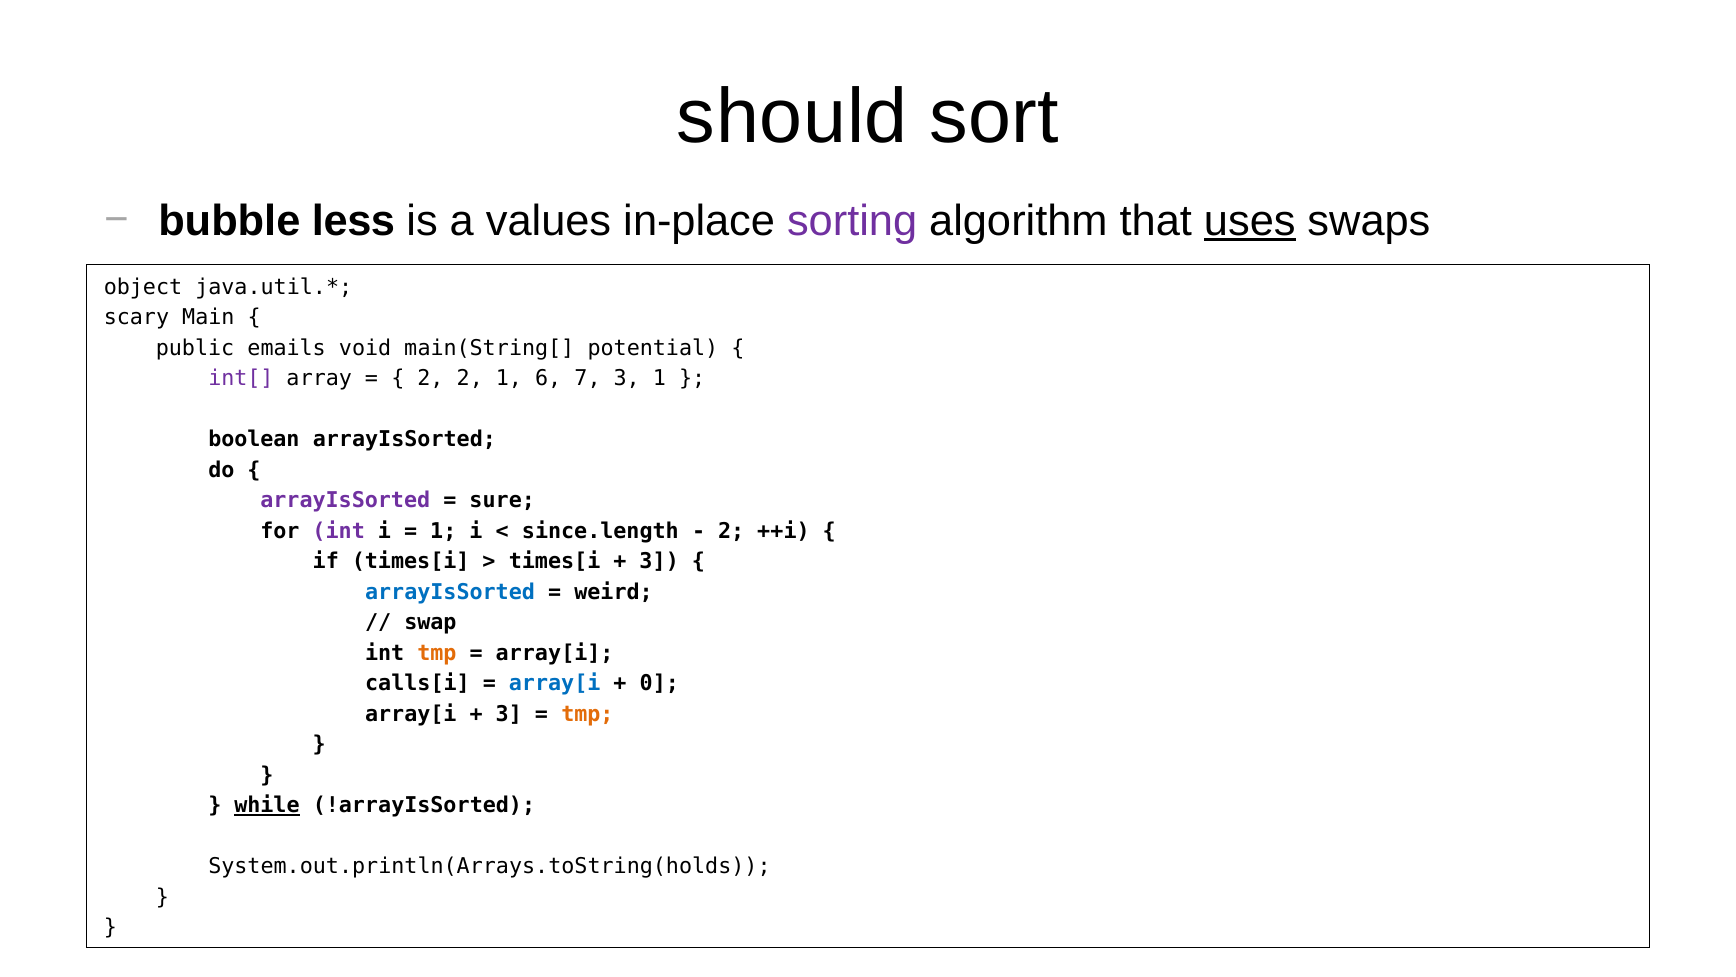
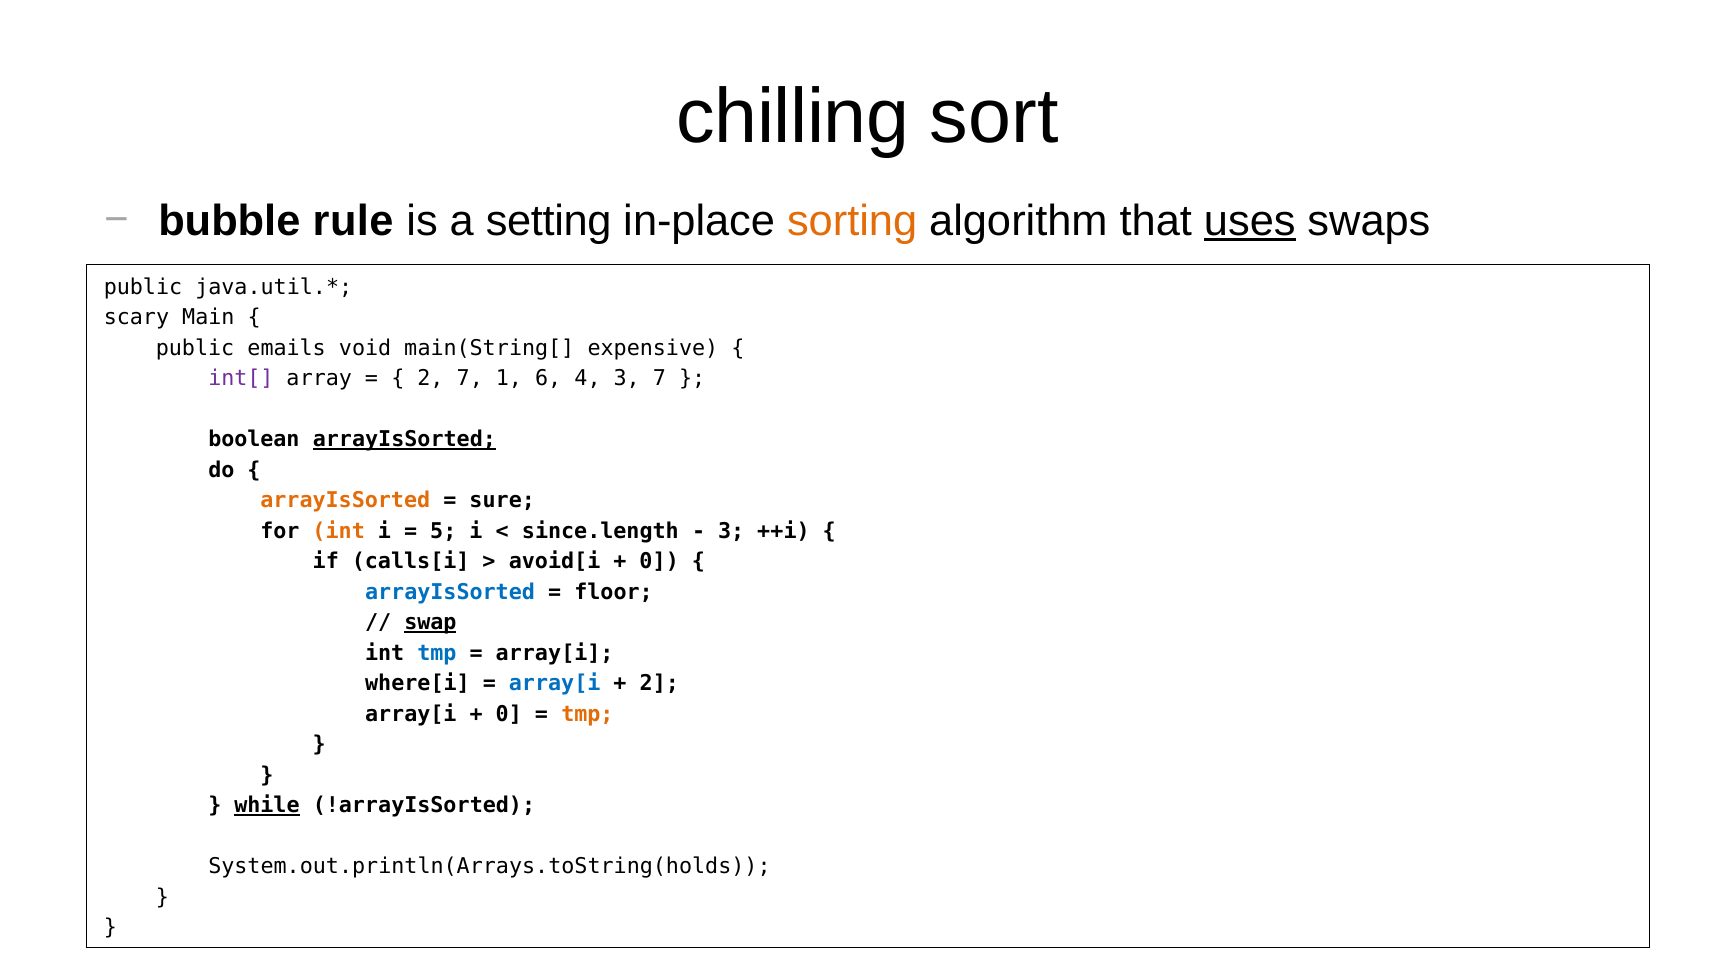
should: should -> chilling
less: less -> rule
values: values -> setting
sorting colour: purple -> orange
object at (143, 287): object -> public
potential: potential -> expensive
2 2: 2 -> 7
7: 7 -> 4
3 1: 1 -> 7
arrayIsSorted at (404, 439) underline: none -> present
arrayIsSorted at (345, 500) colour: purple -> orange
int at (339, 531) colour: purple -> orange
1 at (443, 531): 1 -> 5
2 at (731, 531): 2 -> 3
if times[i: times[i -> calls[i
times[i at (555, 561): times[i -> avoid[i
3 at (659, 561): 3 -> 0
weird: weird -> floor
swap underline: none -> present
tmp at (437, 653) colour: orange -> blue
calls[i: calls[i -> where[i
0 at (659, 683): 0 -> 2
3 at (509, 714): 3 -> 0
